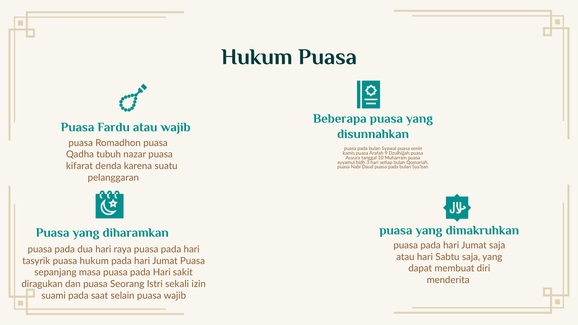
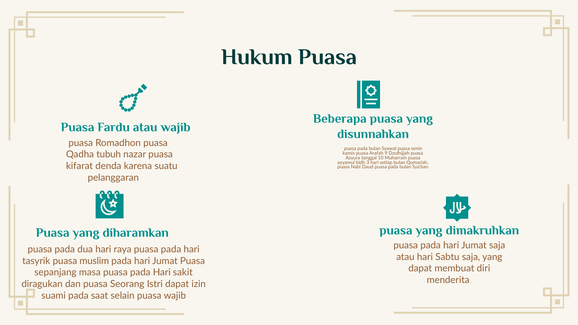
puasa hukum: hukum -> muslim
Istri sekali: sekali -> dapat
